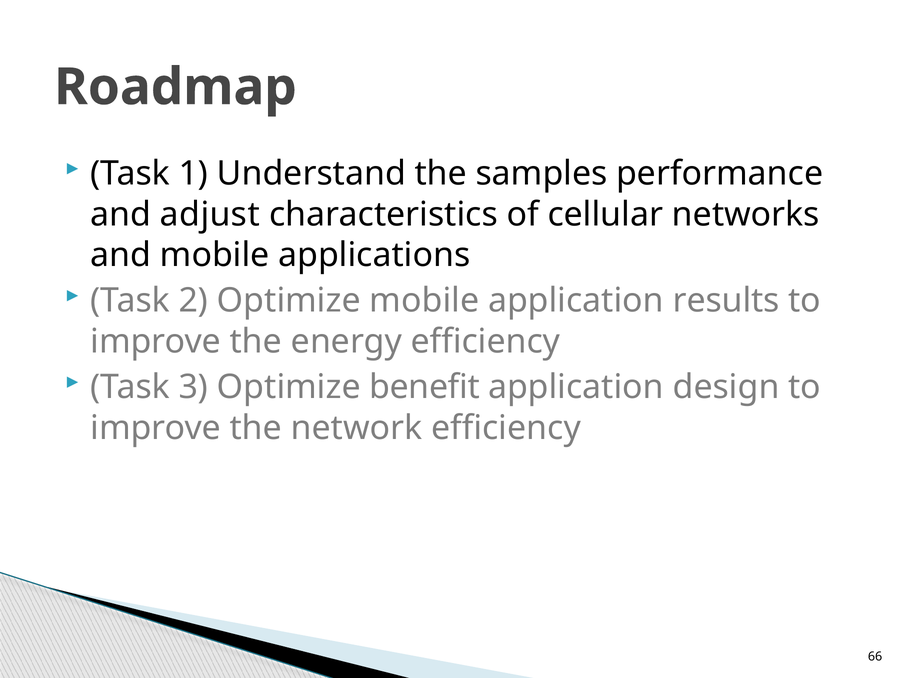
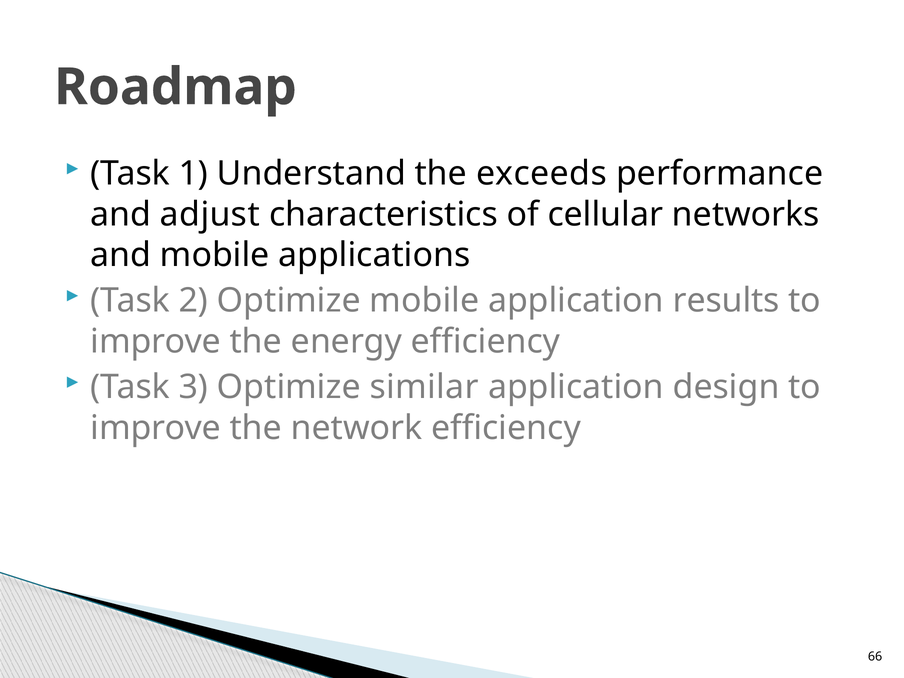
samples: samples -> exceeds
benefit: benefit -> similar
